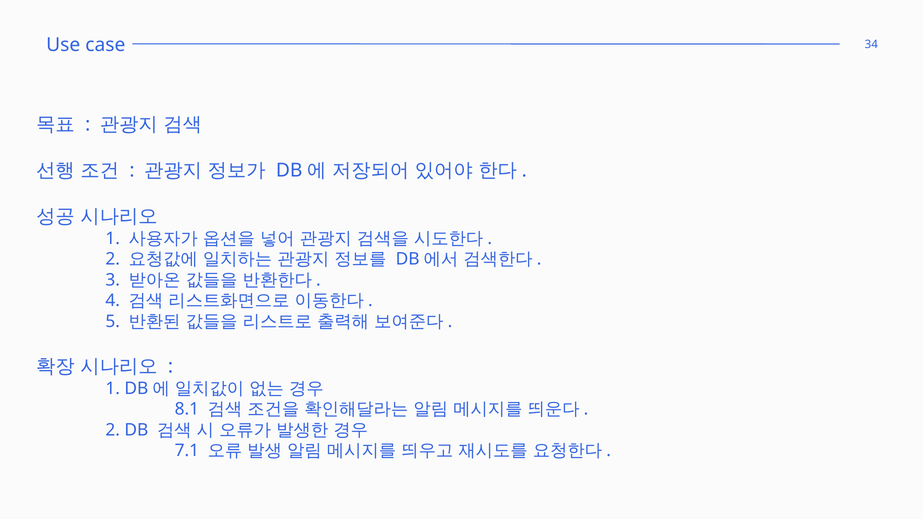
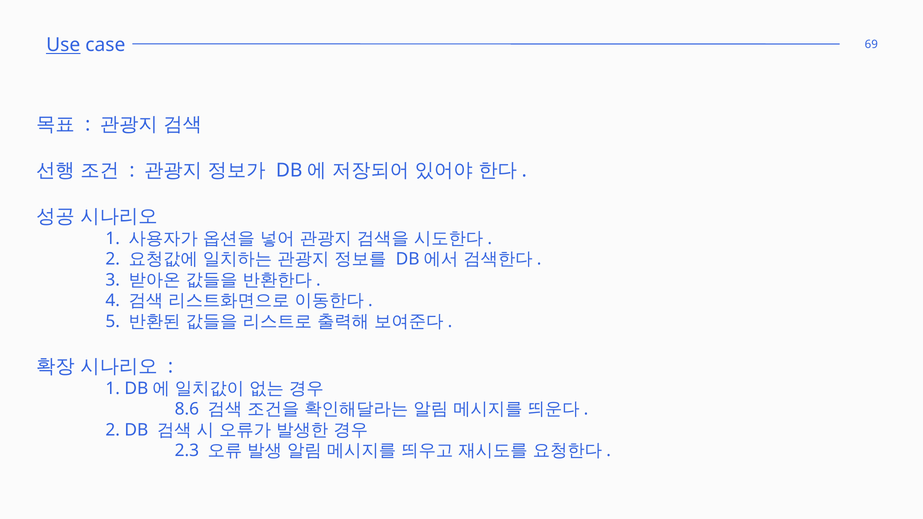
Use underline: none -> present
34: 34 -> 69
8.1: 8.1 -> 8.6
7.1: 7.1 -> 2.3
